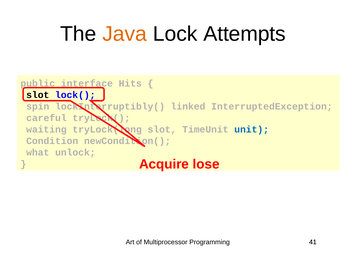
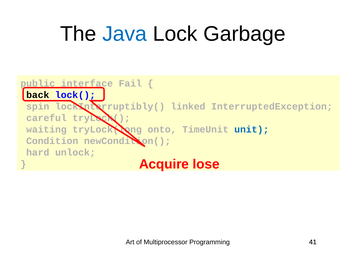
Java colour: orange -> blue
Attempts: Attempts -> Garbage
Hits: Hits -> Fail
slot at (38, 95): slot -> back
slot at (162, 130): slot -> onto
what: what -> hard
